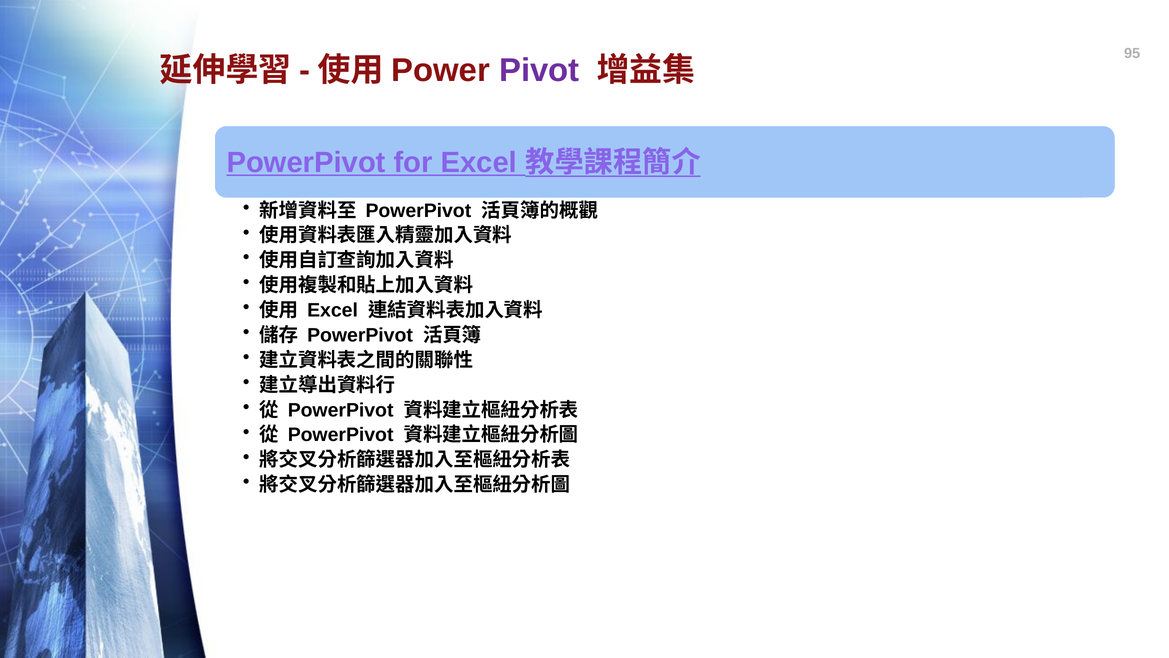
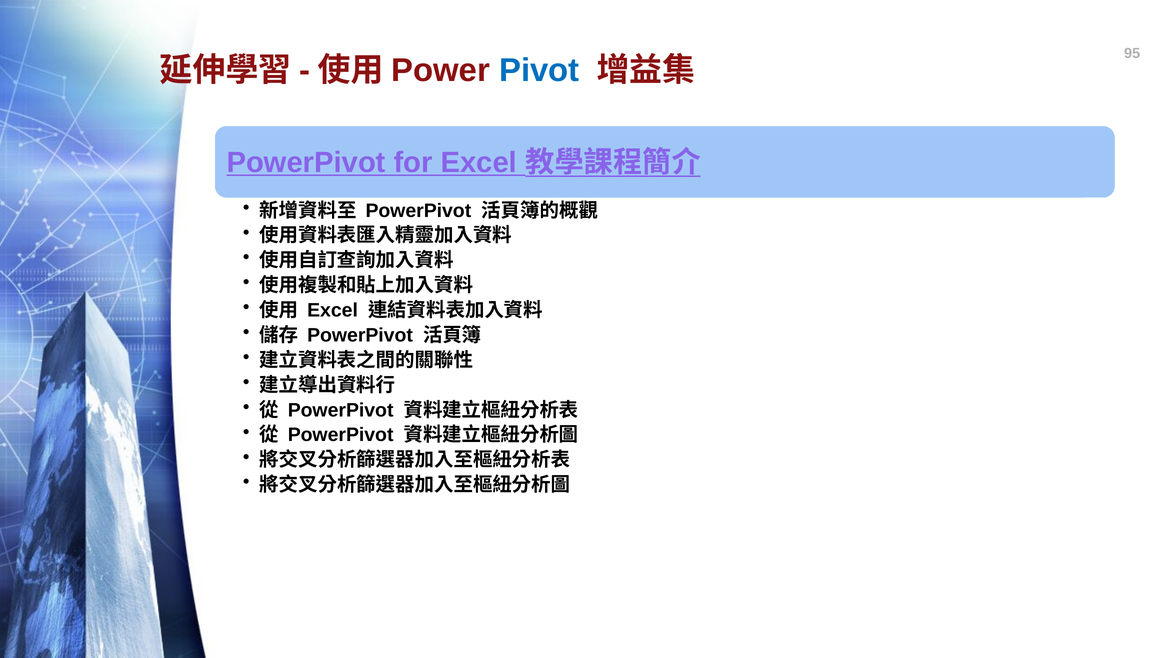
Pivot colour: purple -> blue
